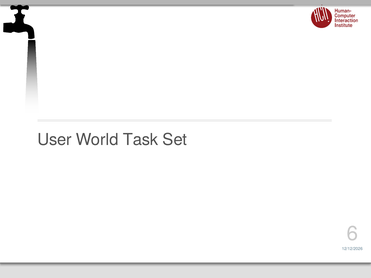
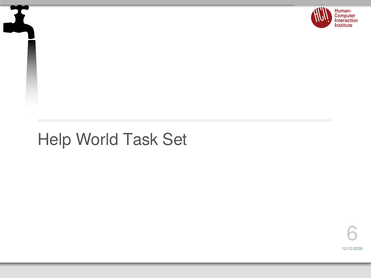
User: User -> Help
